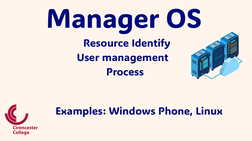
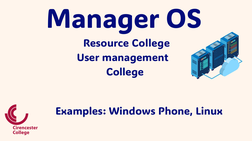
Resource Identify: Identify -> College
Process at (125, 72): Process -> College
